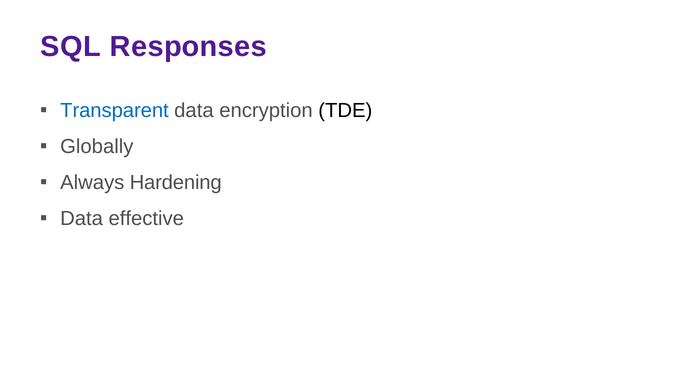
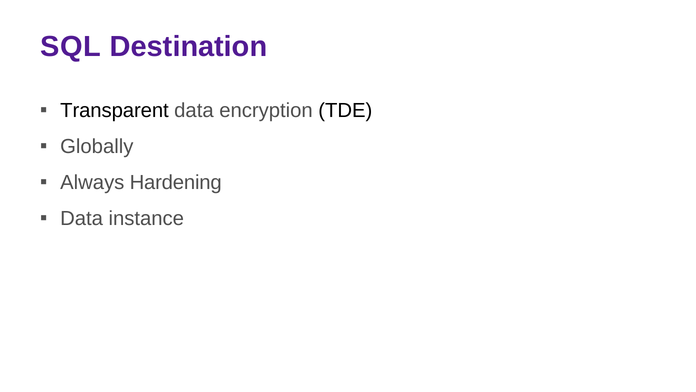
Responses: Responses -> Destination
Transparent colour: blue -> black
effective: effective -> instance
